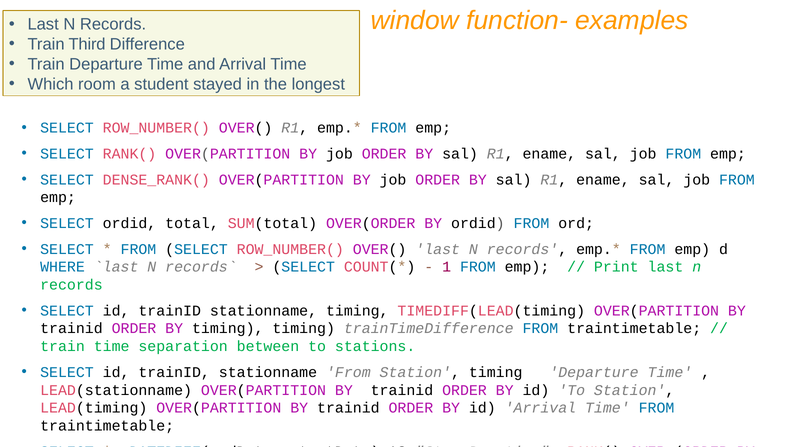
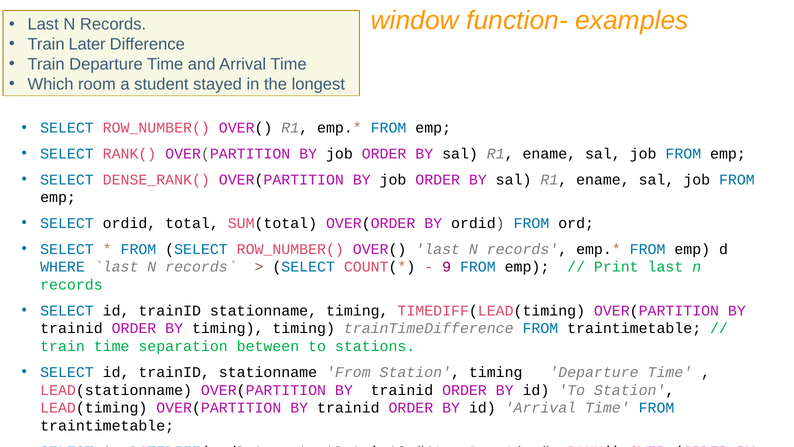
Third: Third -> Later
1: 1 -> 9
